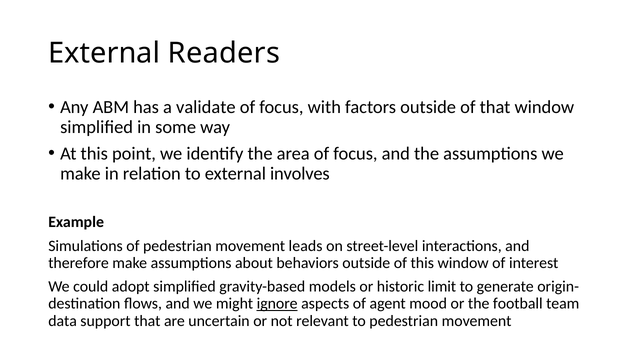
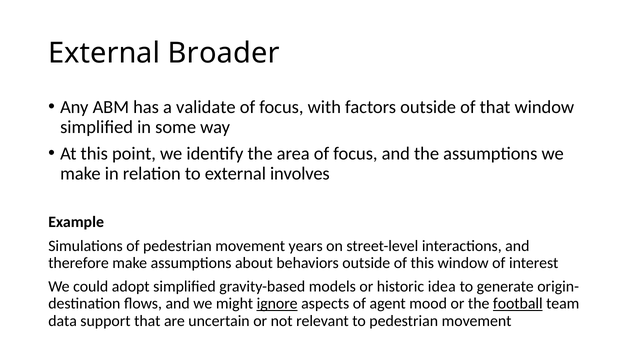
Readers: Readers -> Broader
leads: leads -> years
limit: limit -> idea
football underline: none -> present
